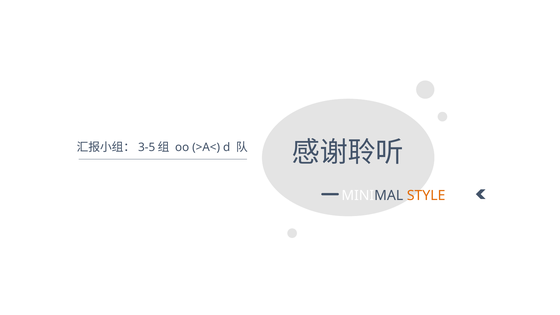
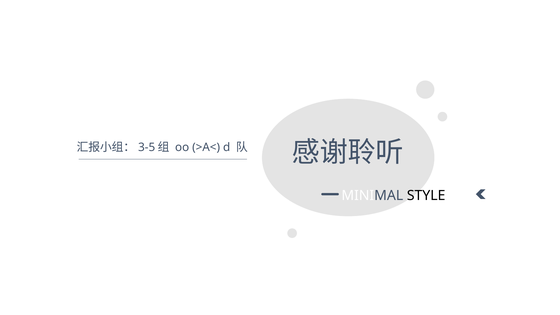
STYLE colour: orange -> black
